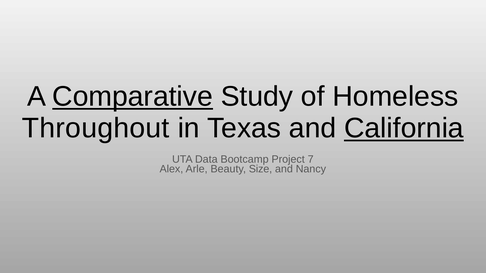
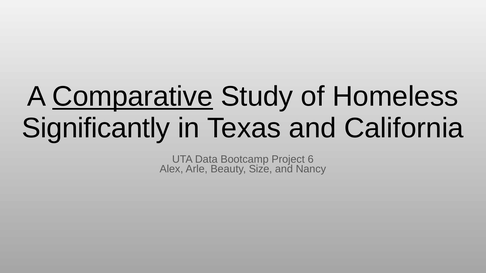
Throughout: Throughout -> Significantly
California underline: present -> none
7: 7 -> 6
